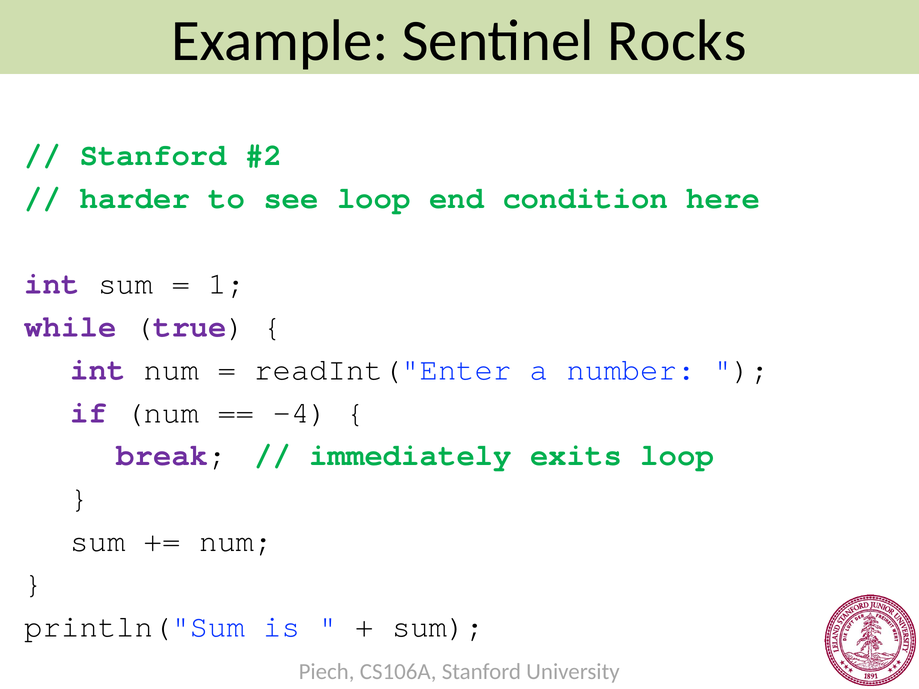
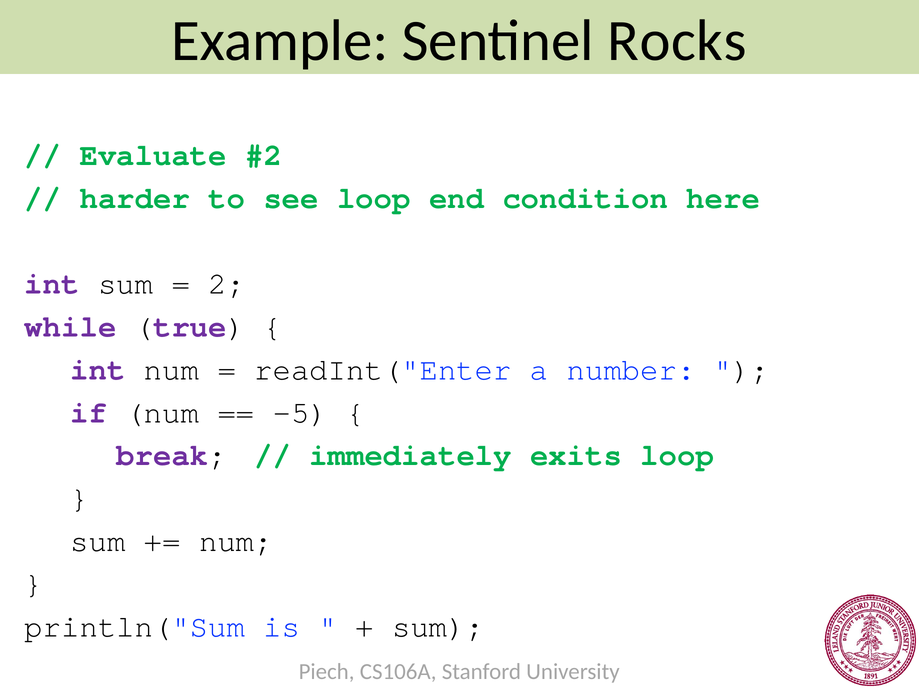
Stanford at (153, 155): Stanford -> Evaluate
1: 1 -> 2
-4: -4 -> -5
